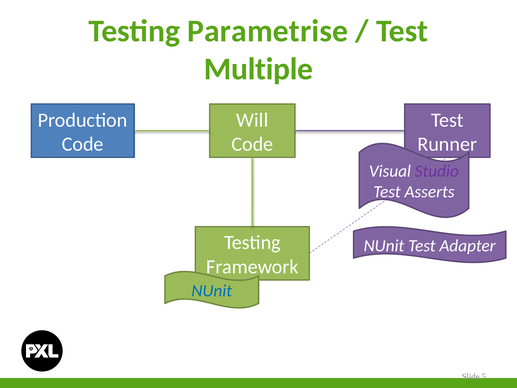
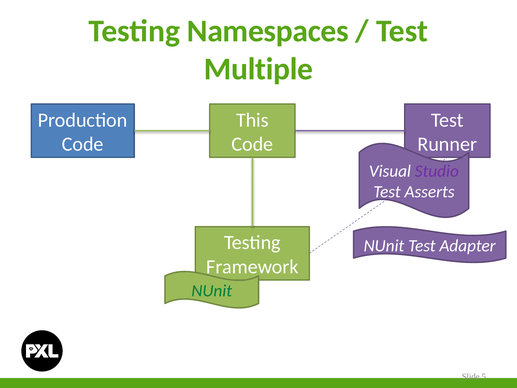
Parametrise: Parametrise -> Namespaces
Will: Will -> This
NUnit at (212, 291) colour: blue -> green
